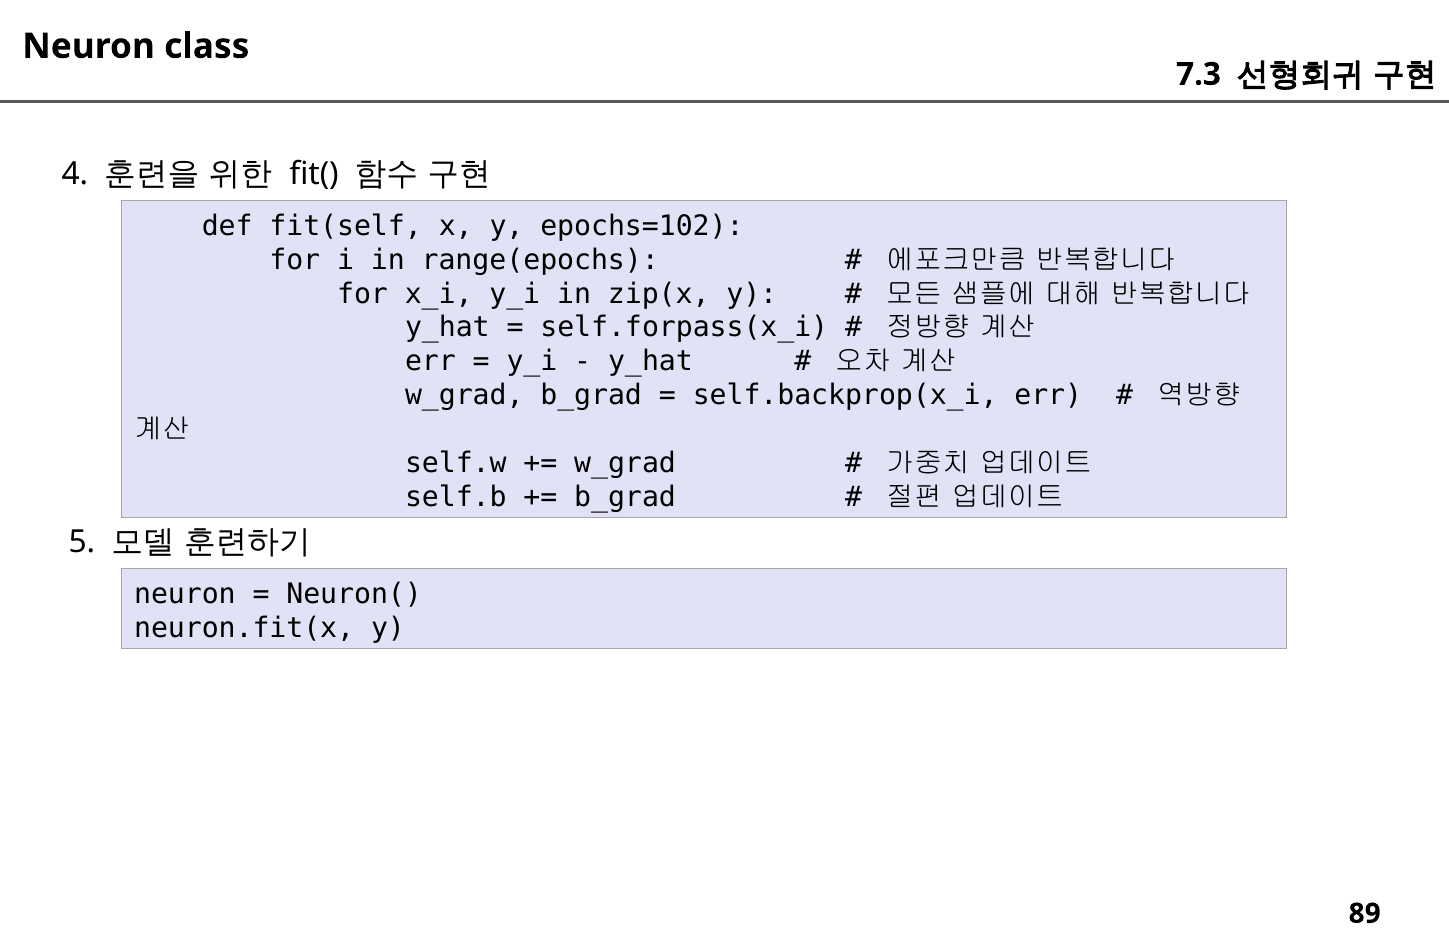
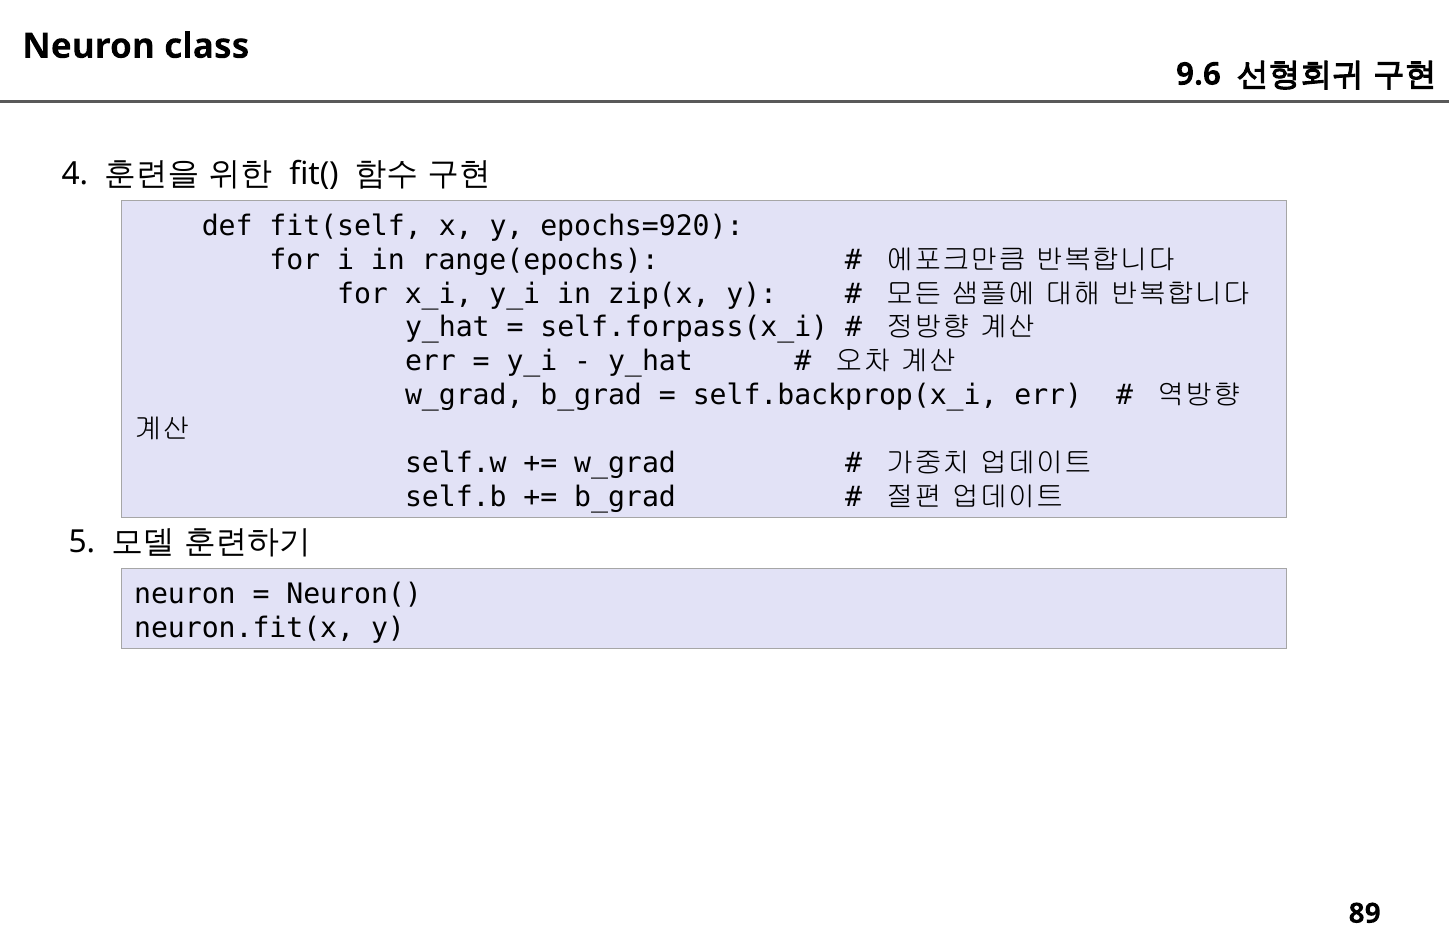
7.3: 7.3 -> 9.6
epochs=102: epochs=102 -> epochs=920
